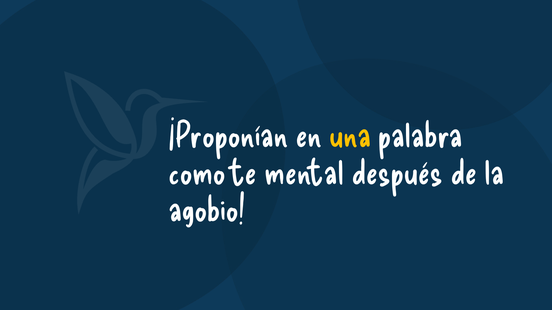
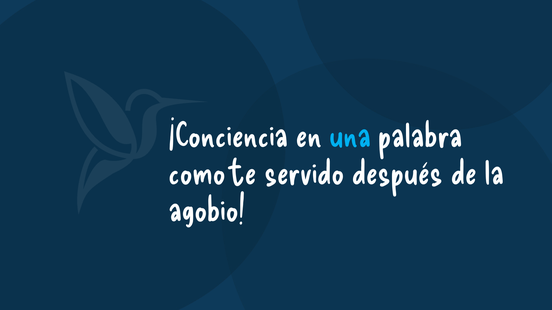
¡Proponían: ¡Proponían -> ¡Conciencia
una colour: yellow -> light blue
mental: mental -> servido
